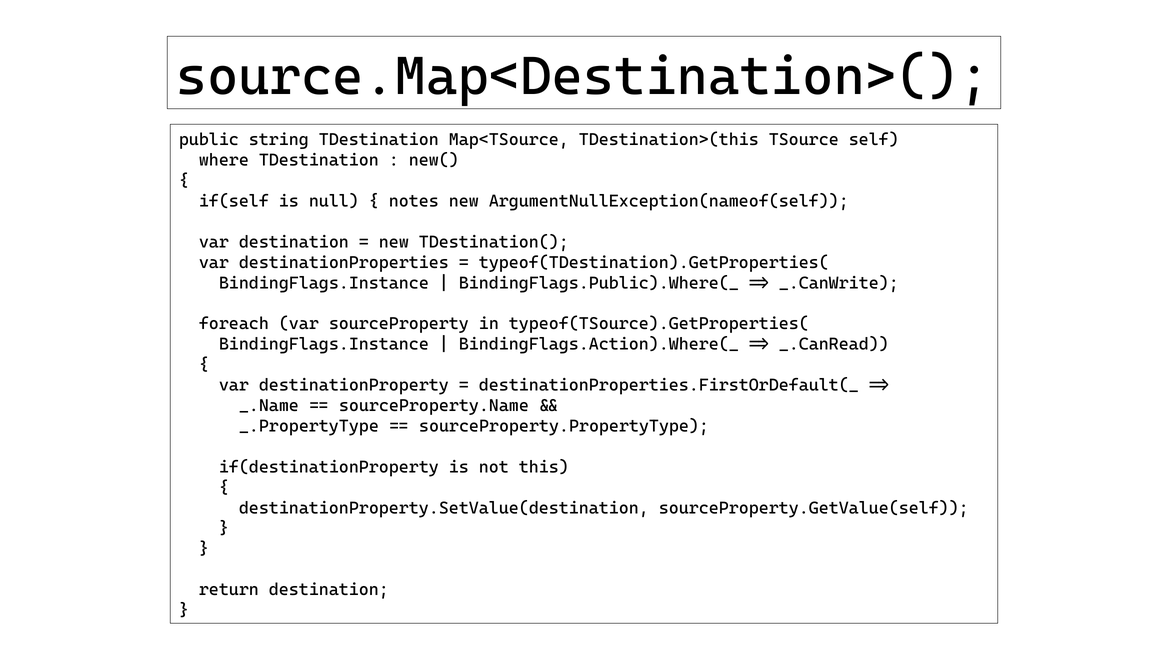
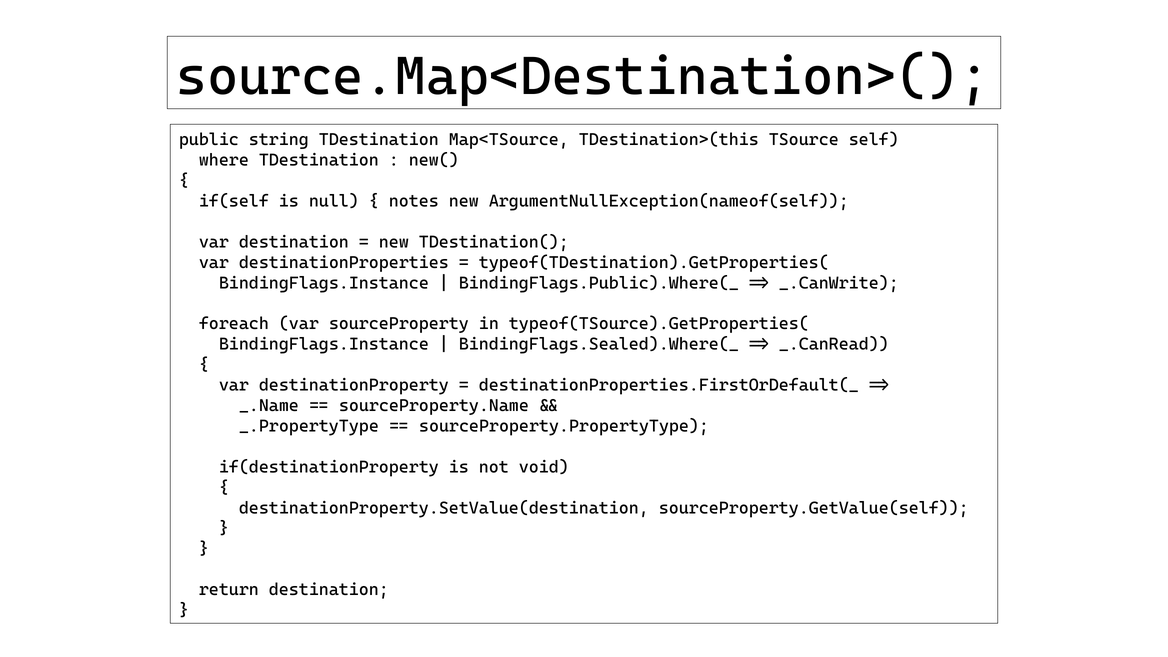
BindingFlags.Action).Where(_: BindingFlags.Action).Where(_ -> BindingFlags.Sealed).Where(_
this: this -> void
